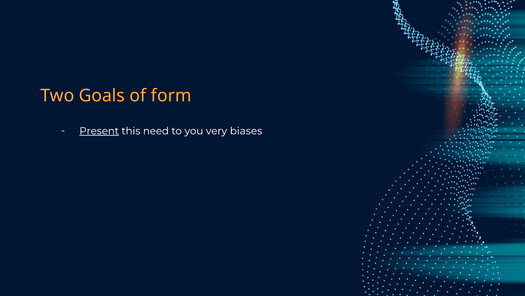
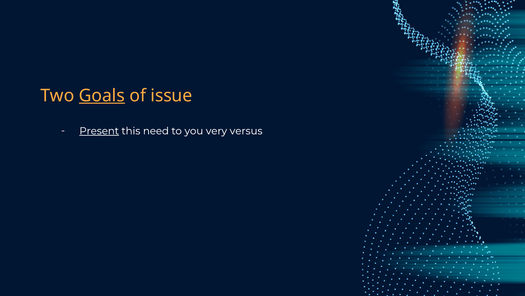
Goals underline: none -> present
form: form -> issue
biases: biases -> versus
